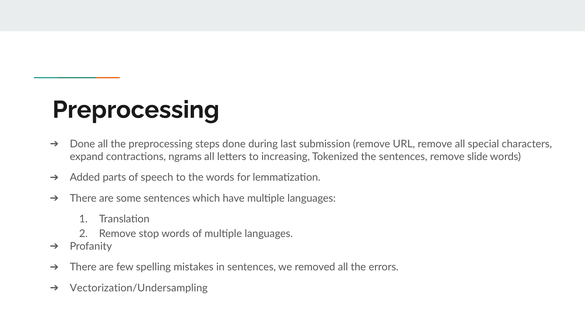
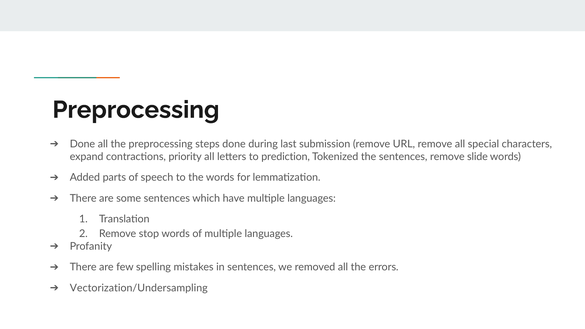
ngrams: ngrams -> priority
increasing: increasing -> prediction
